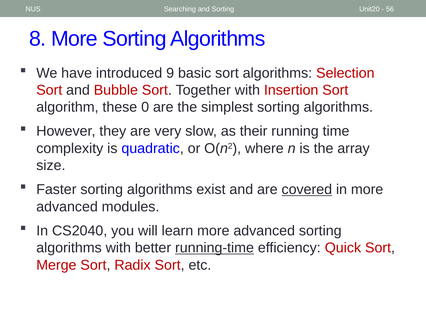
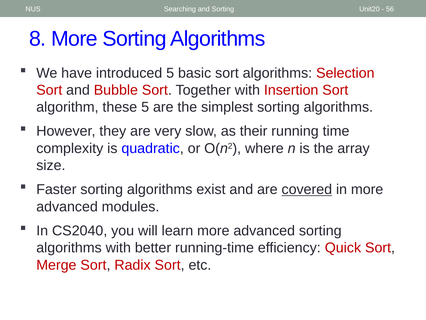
introduced 9: 9 -> 5
these 0: 0 -> 5
running-time underline: present -> none
